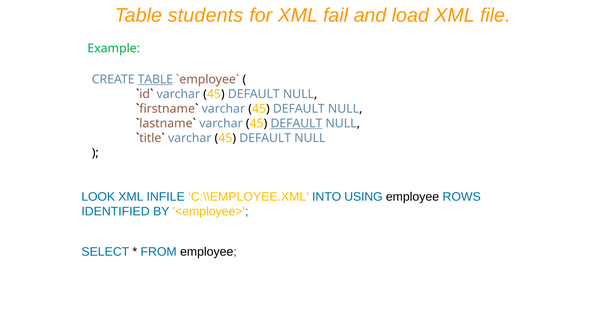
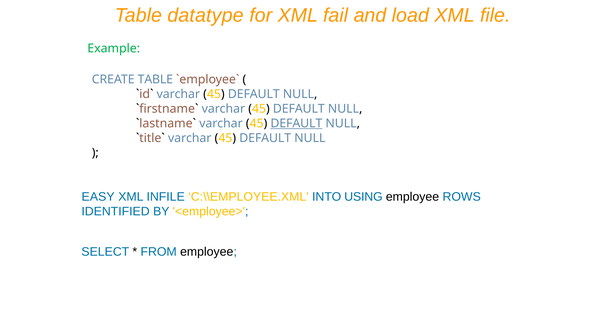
students: students -> datatype
TABLE at (155, 79) underline: present -> none
LOOK: LOOK -> EASY
